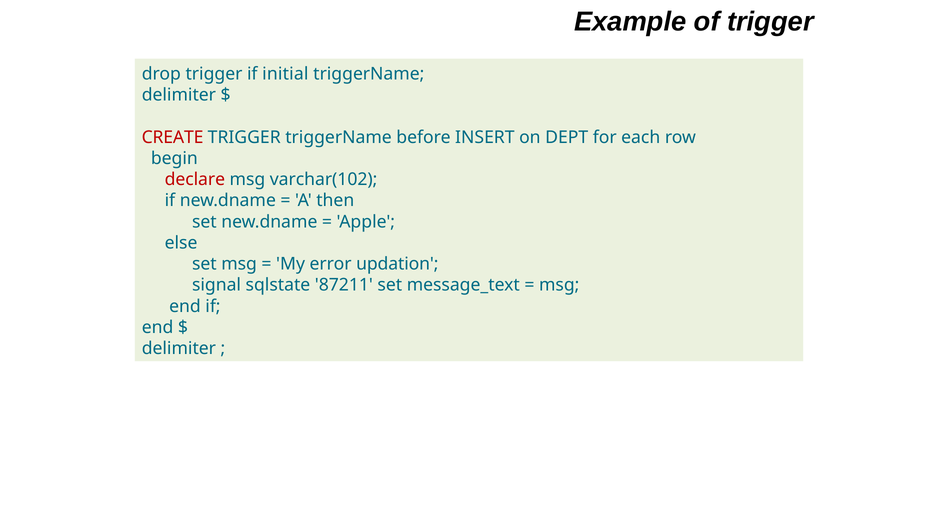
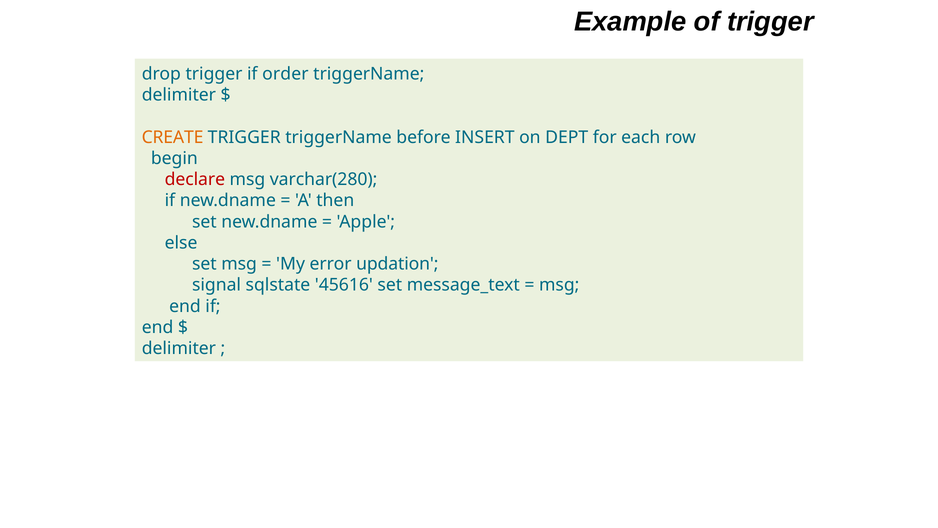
initial: initial -> order
CREATE colour: red -> orange
varchar(102: varchar(102 -> varchar(280
87211: 87211 -> 45616
